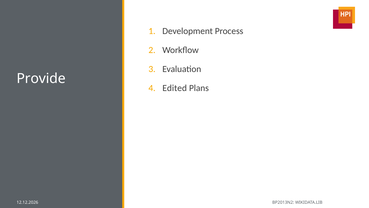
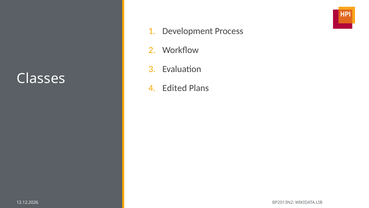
Provide: Provide -> Classes
